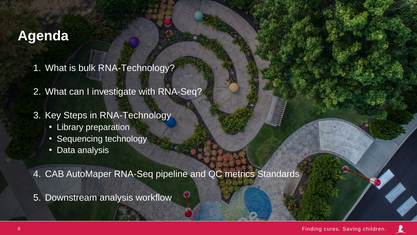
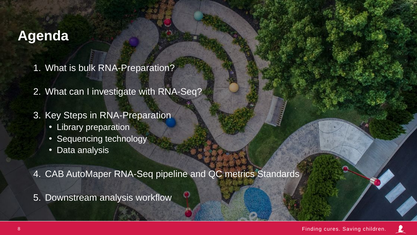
bulk RNA-Technology: RNA-Technology -> RNA-Preparation
in RNA-Technology: RNA-Technology -> RNA-Preparation
